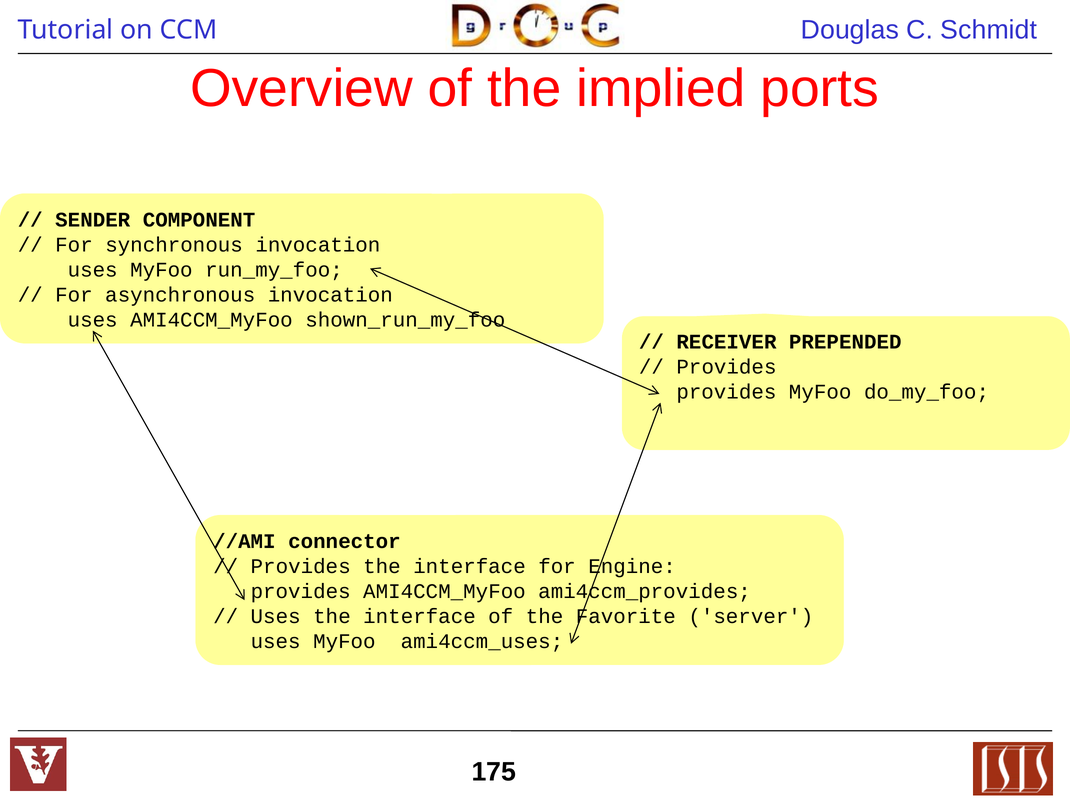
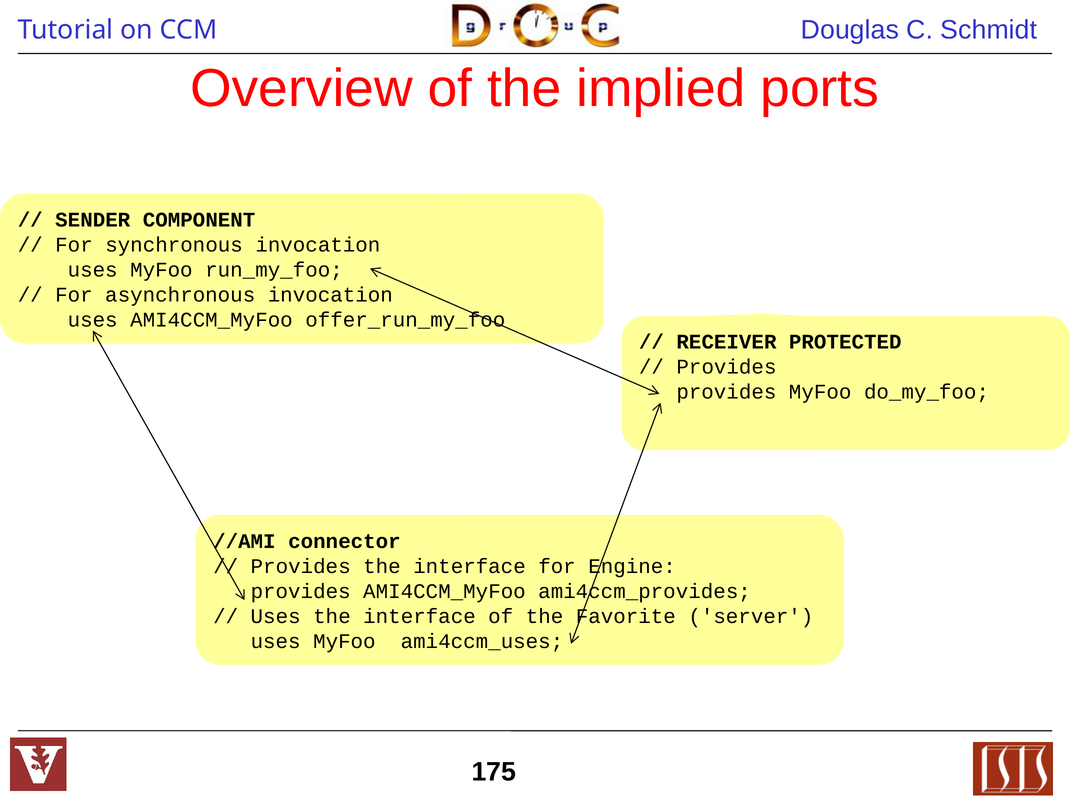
shown_run_my_foo: shown_run_my_foo -> offer_run_my_foo
PREPENDED: PREPENDED -> PROTECTED
